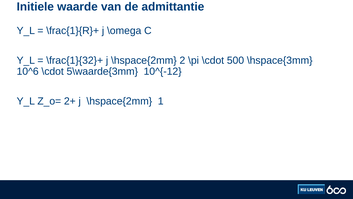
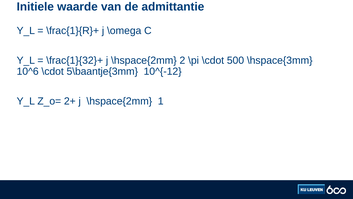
5\waarde{3mm: 5\waarde{3mm -> 5\baantje{3mm
